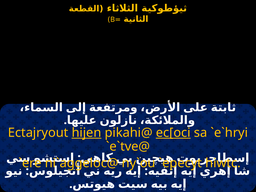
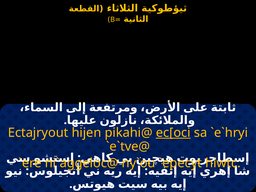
hijen underline: present -> none
